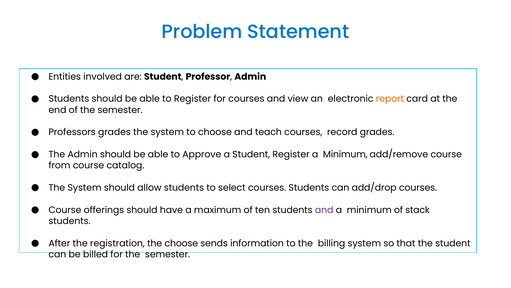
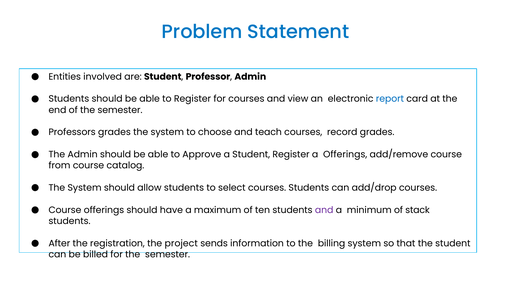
report colour: orange -> blue
Register a Minimum: Minimum -> Offerings
the choose: choose -> project
